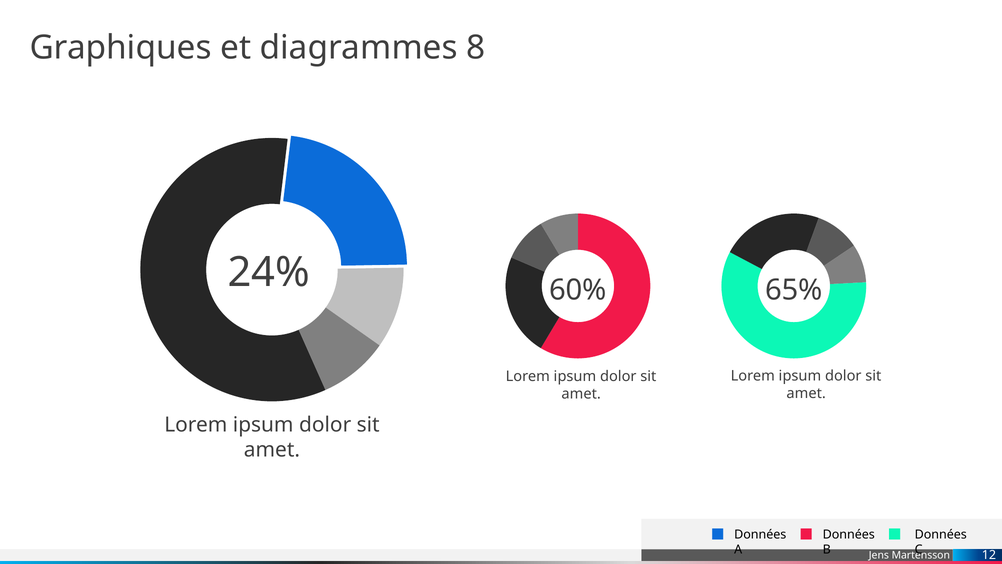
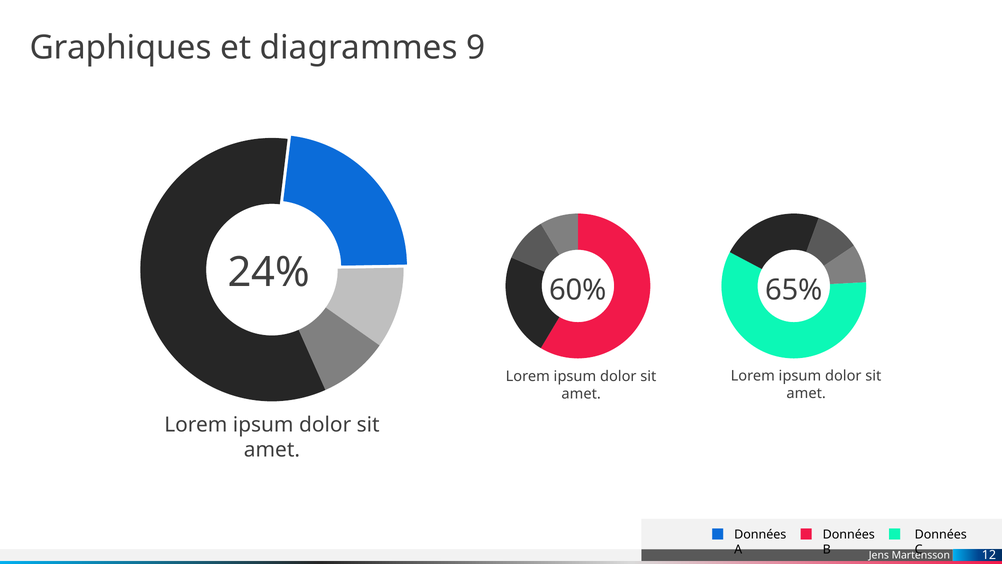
8: 8 -> 9
